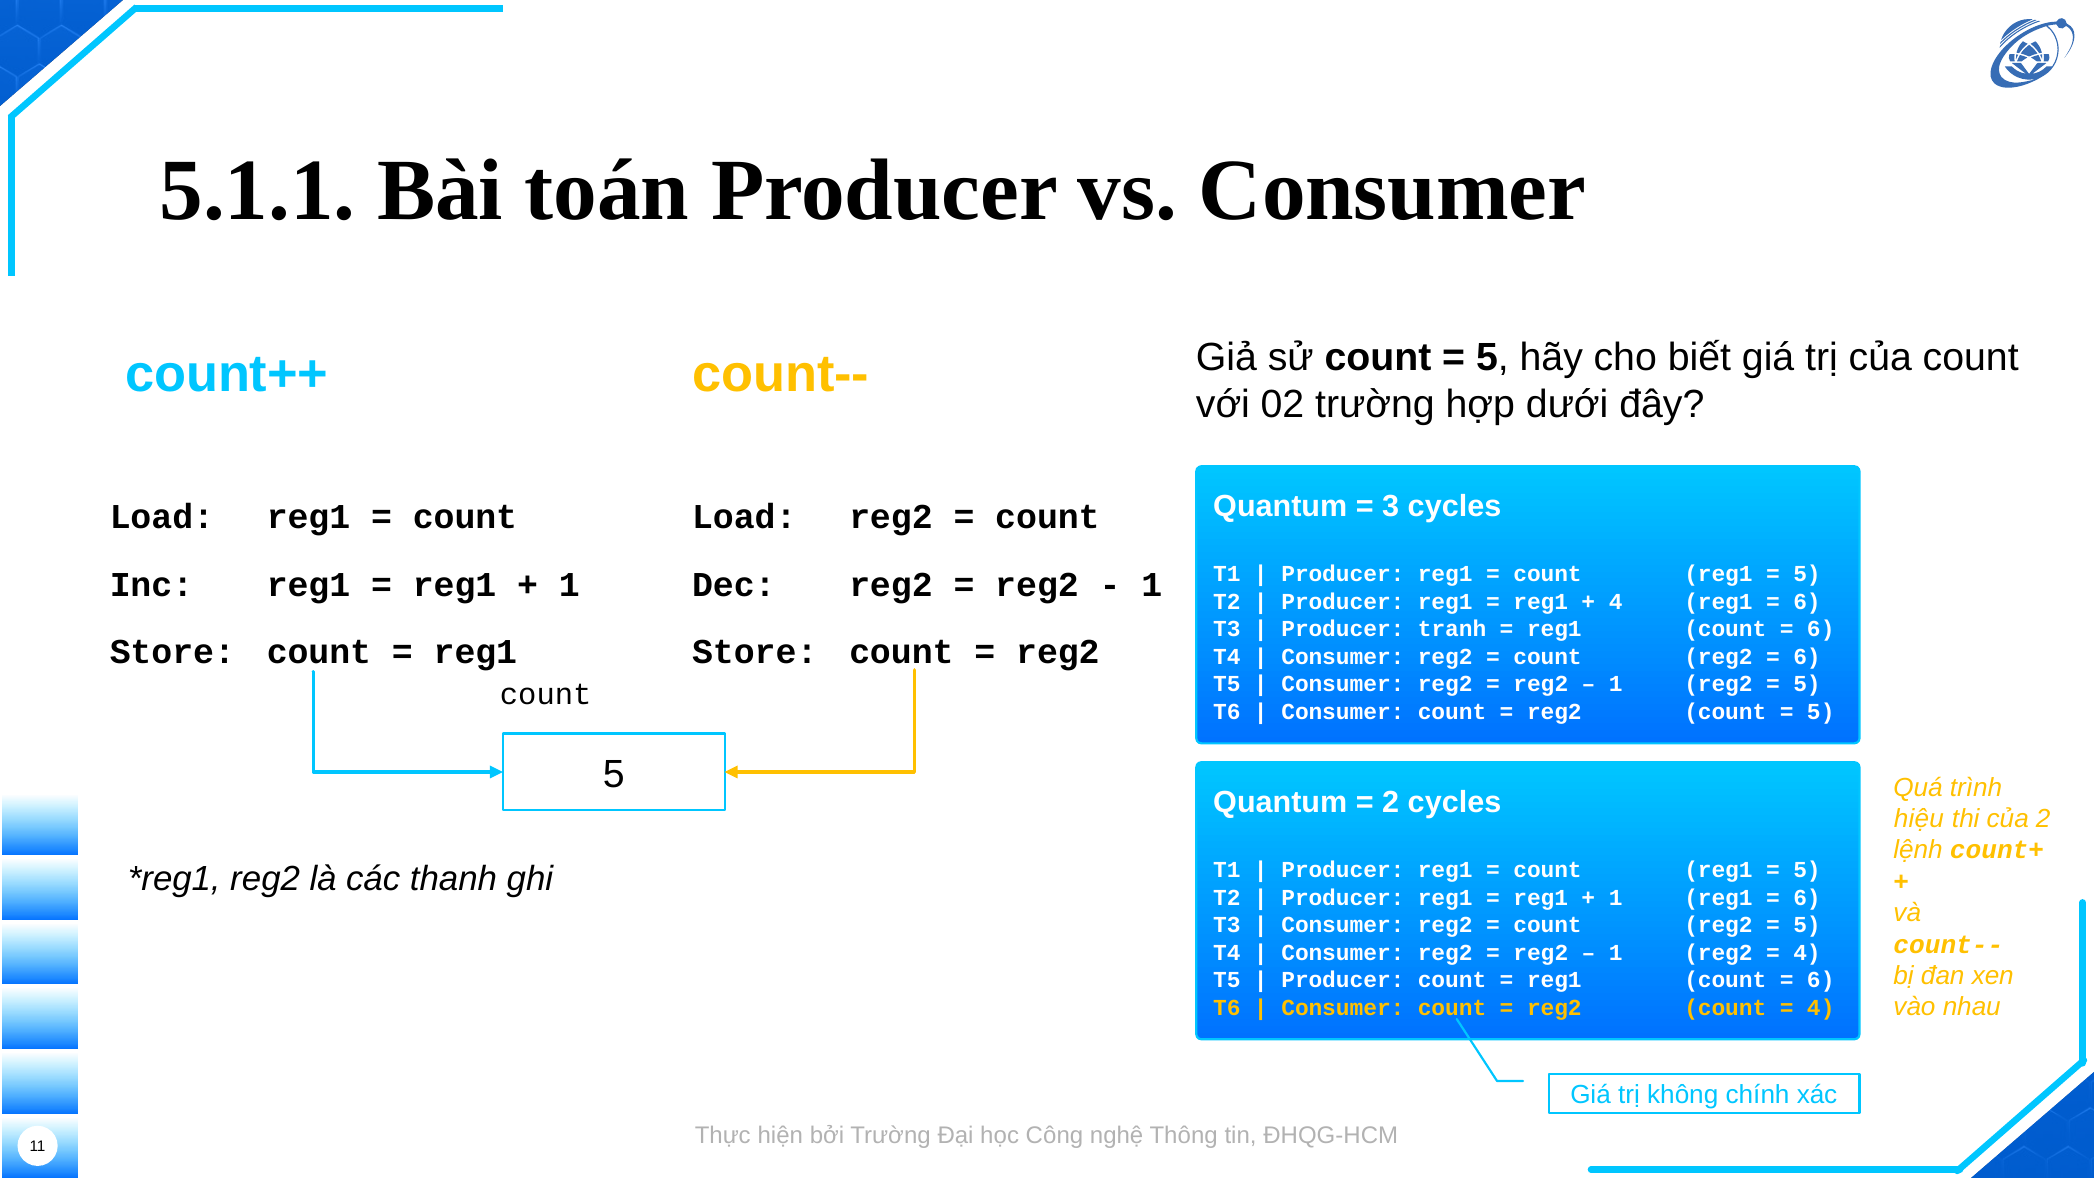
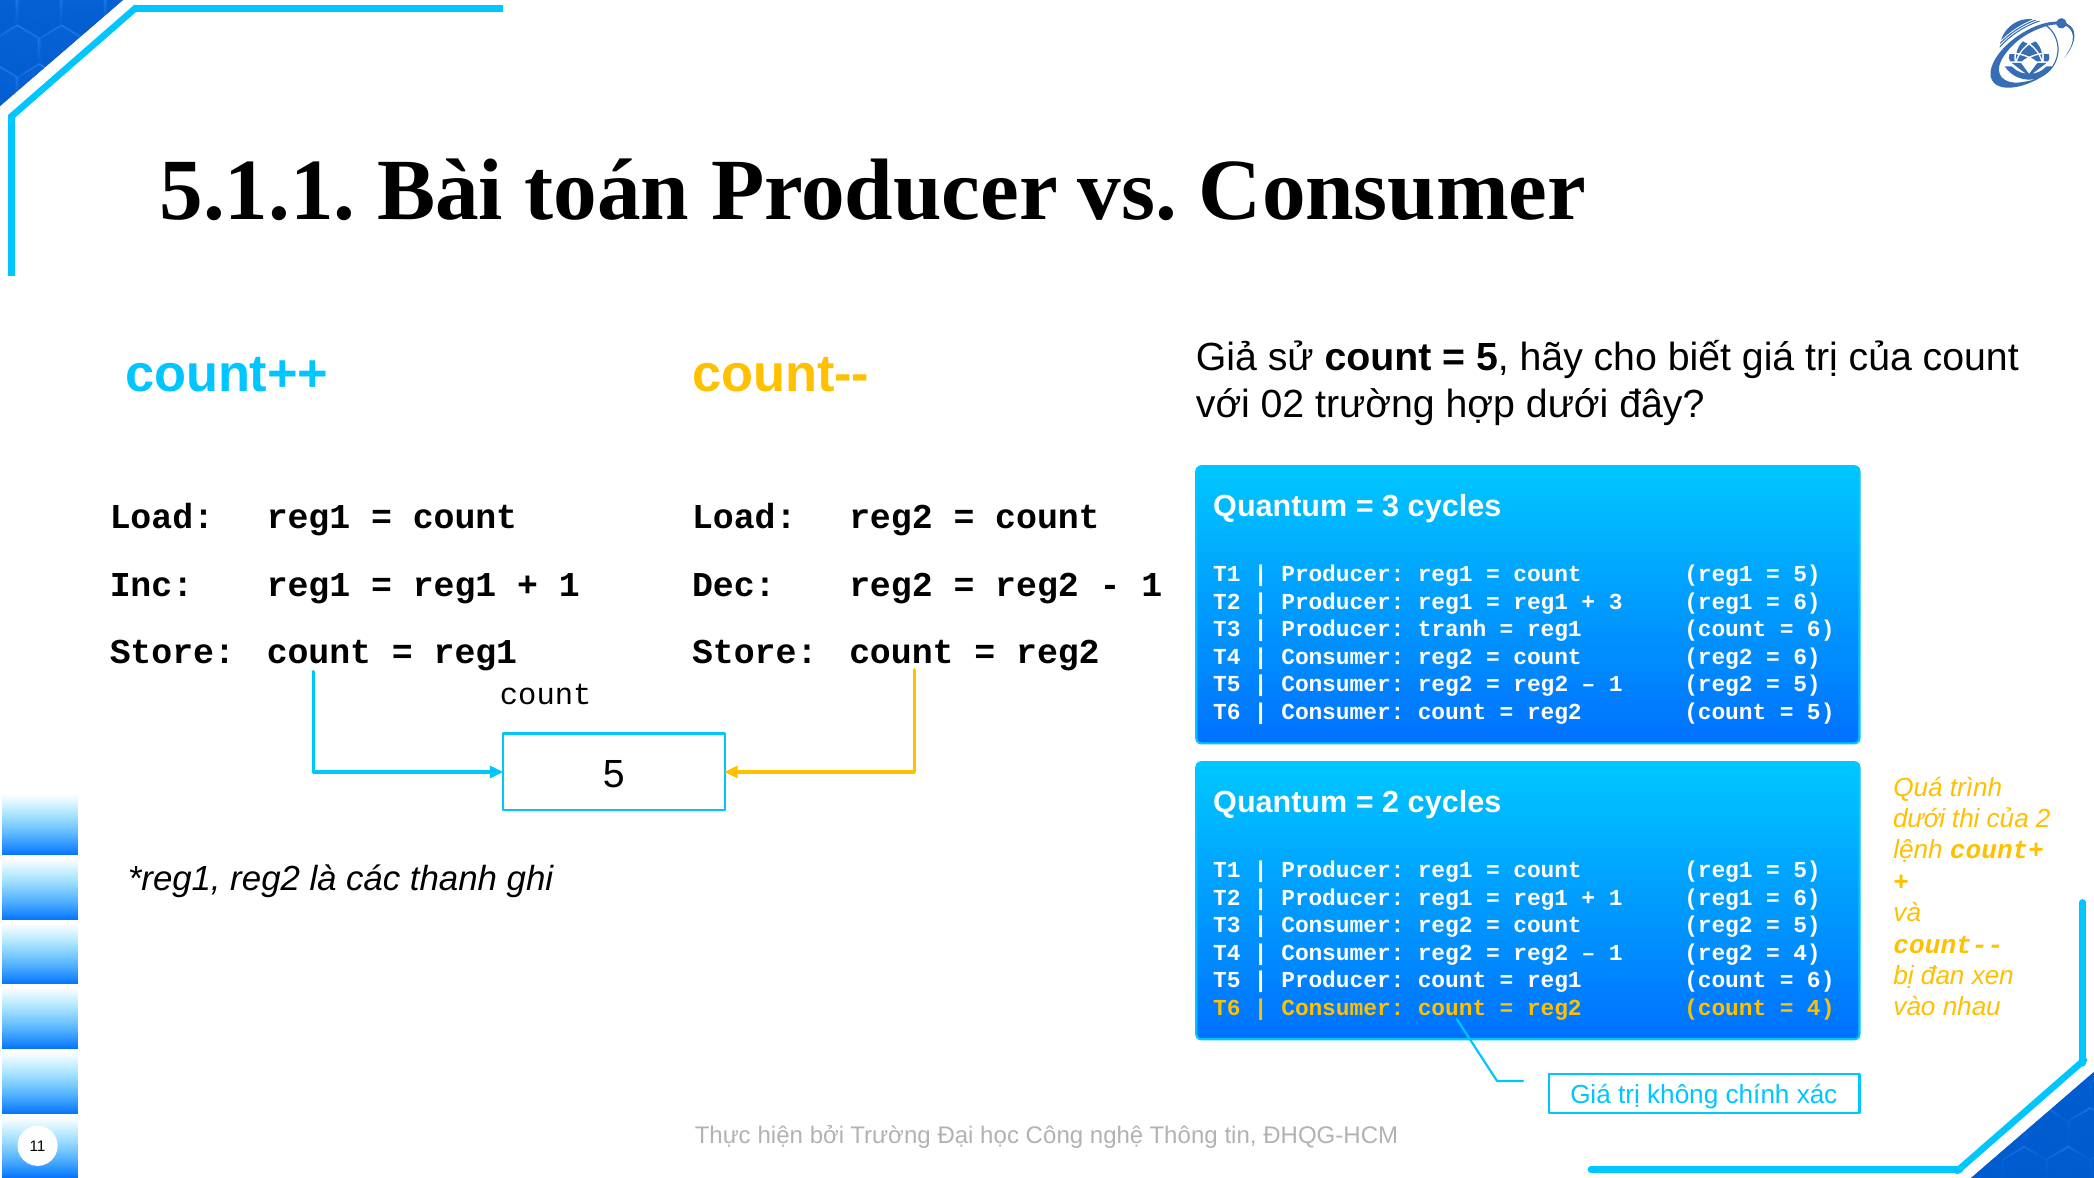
4 at (1616, 602): 4 -> 3
hiệu at (1919, 819): hiệu -> dưới
